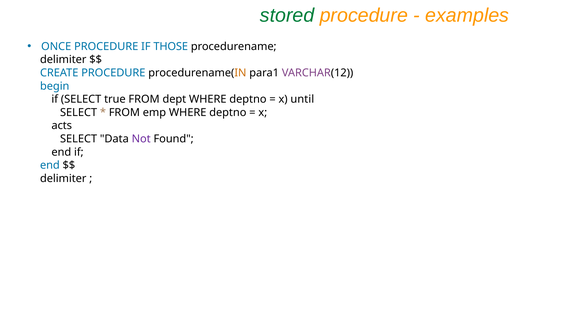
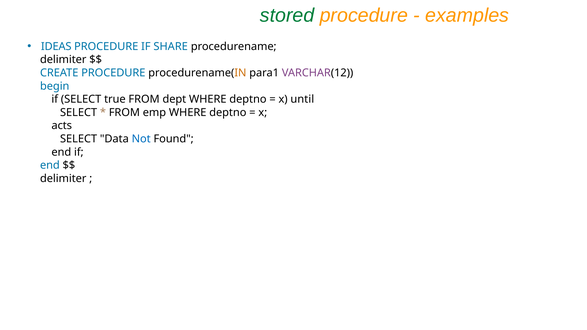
ONCE: ONCE -> IDEAS
THOSE: THOSE -> SHARE
Not colour: purple -> blue
